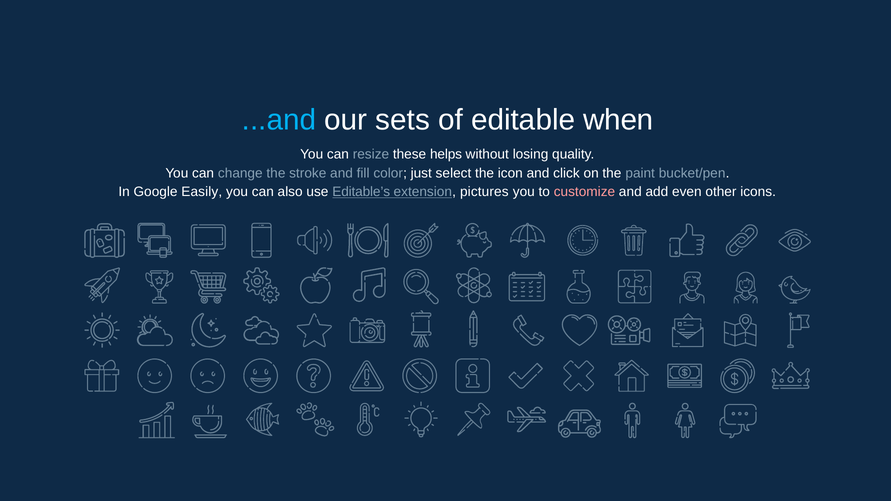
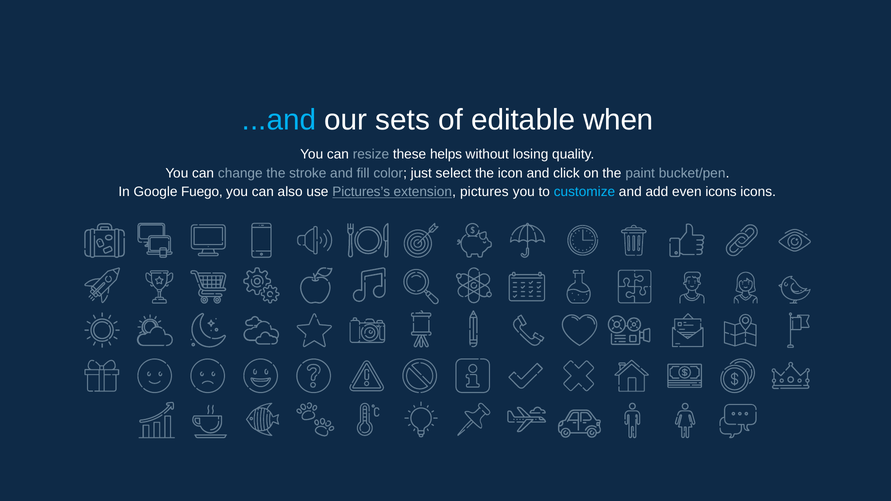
Easily: Easily -> Fuego
Editable’s: Editable’s -> Pictures’s
customize colour: pink -> light blue
even other: other -> icons
